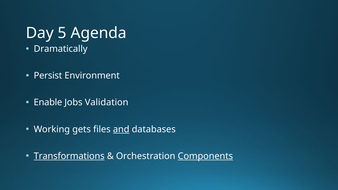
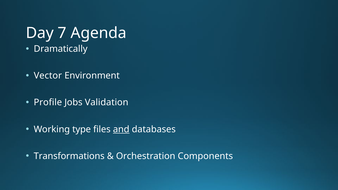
5: 5 -> 7
Persist: Persist -> Vector
Enable: Enable -> Profile
gets: gets -> type
Transformations underline: present -> none
Components underline: present -> none
